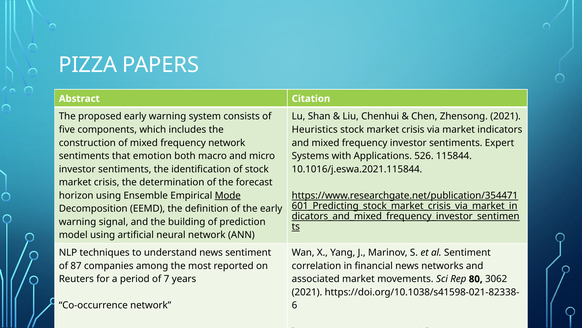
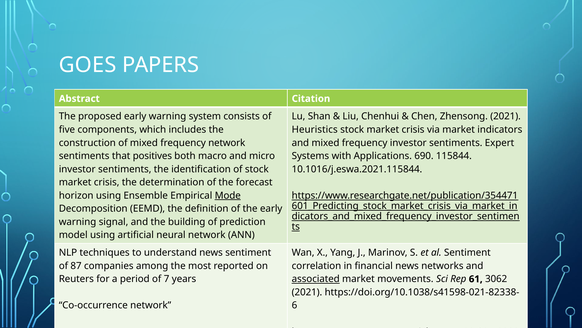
PIZZA: PIZZA -> GOES
emotion: emotion -> positives
526: 526 -> 690
associated underline: none -> present
80: 80 -> 61
